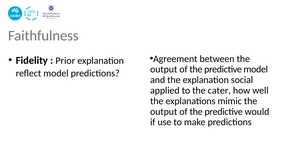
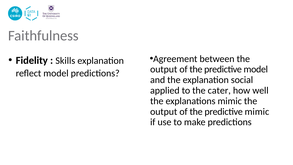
Prior: Prior -> Skills
predictive would: would -> mimic
